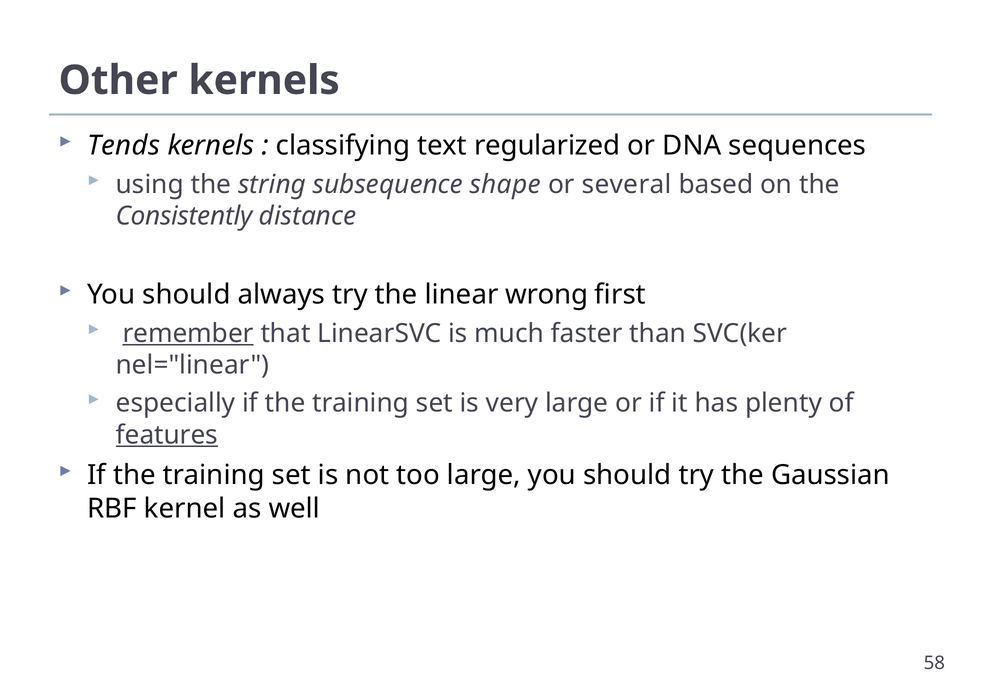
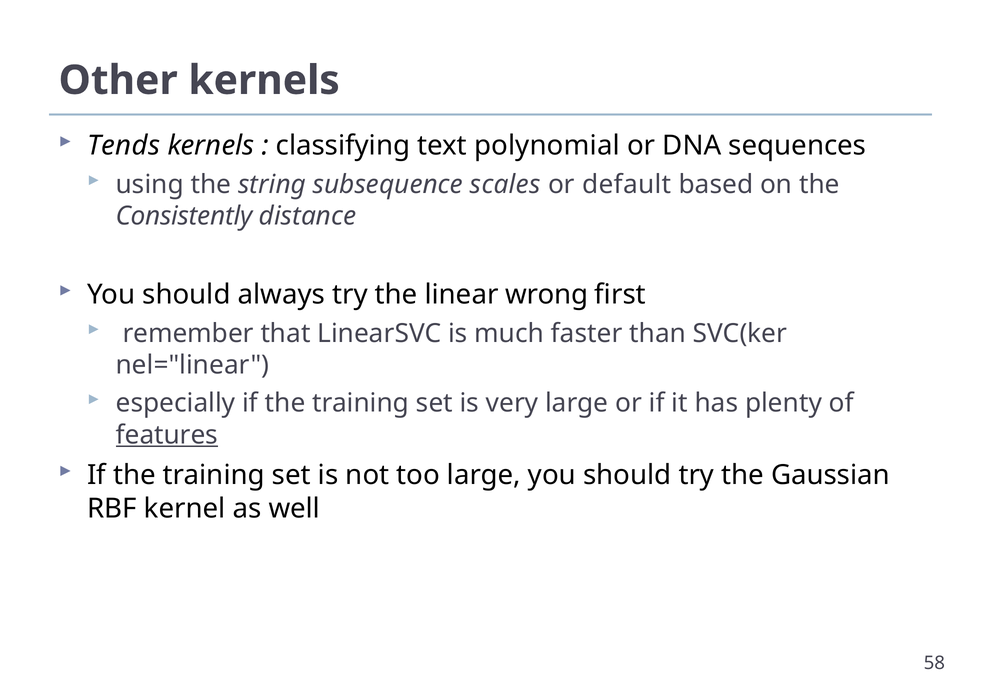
regularized: regularized -> polynomial
shape: shape -> scales
several: several -> default
remember underline: present -> none
